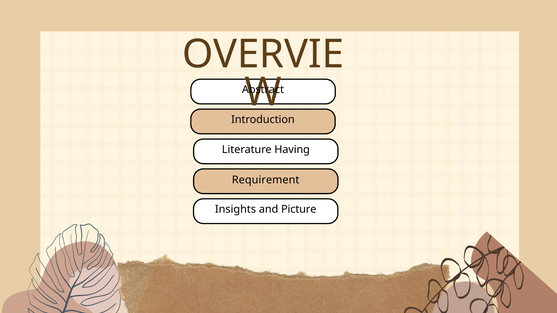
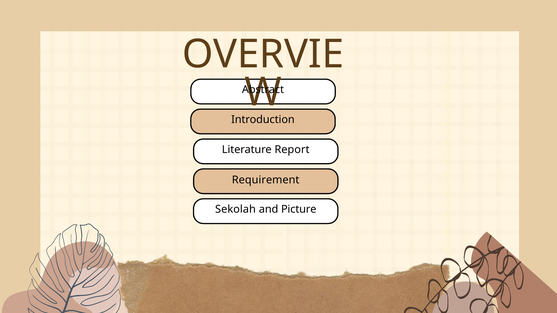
Having: Having -> Report
Insights: Insights -> Sekolah
